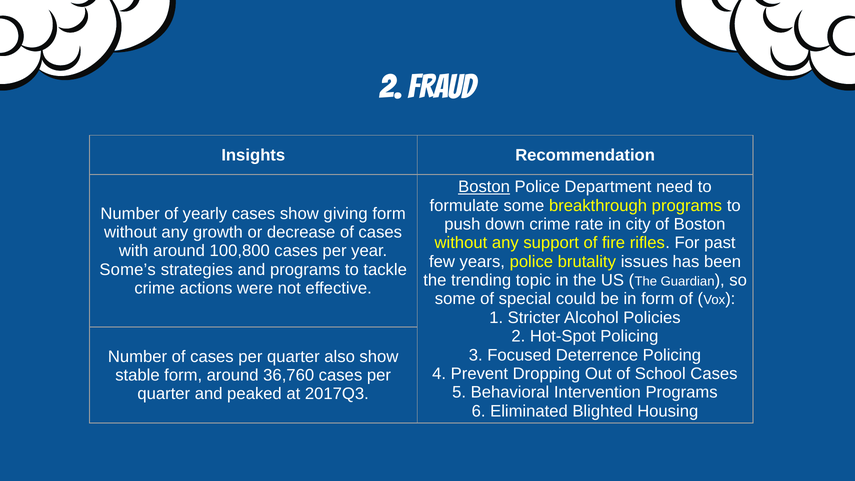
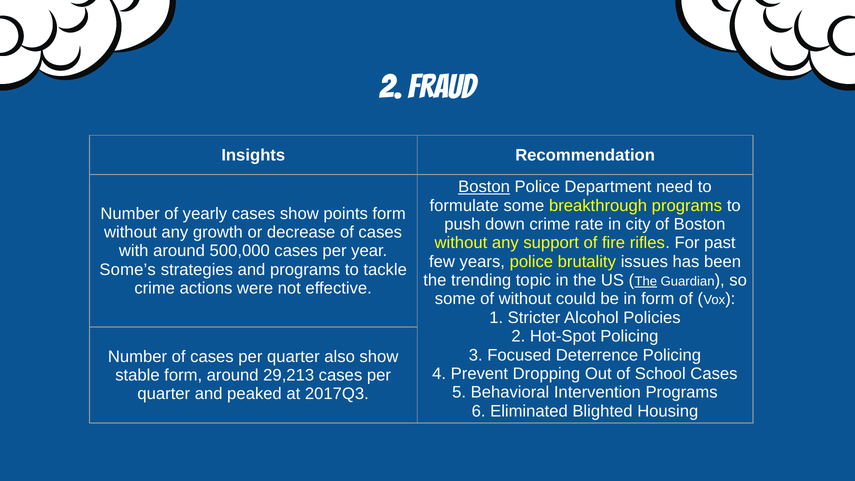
giving: giving -> points
100,800: 100,800 -> 500,000
The at (646, 281) underline: none -> present
of special: special -> without
36,760: 36,760 -> 29,213
